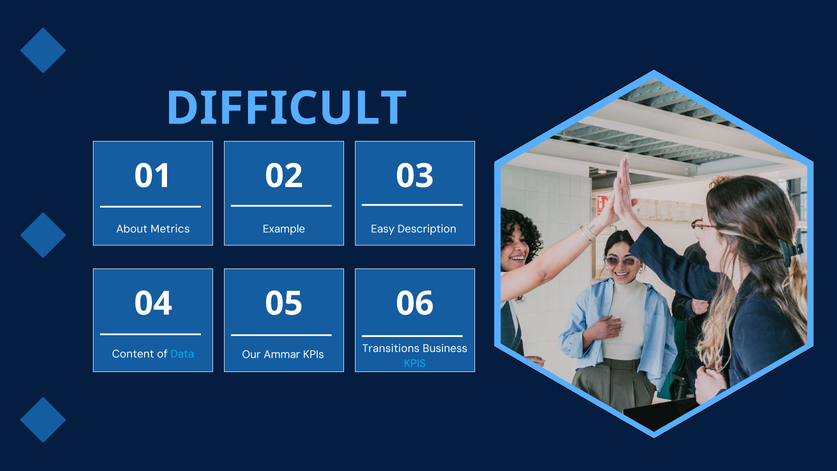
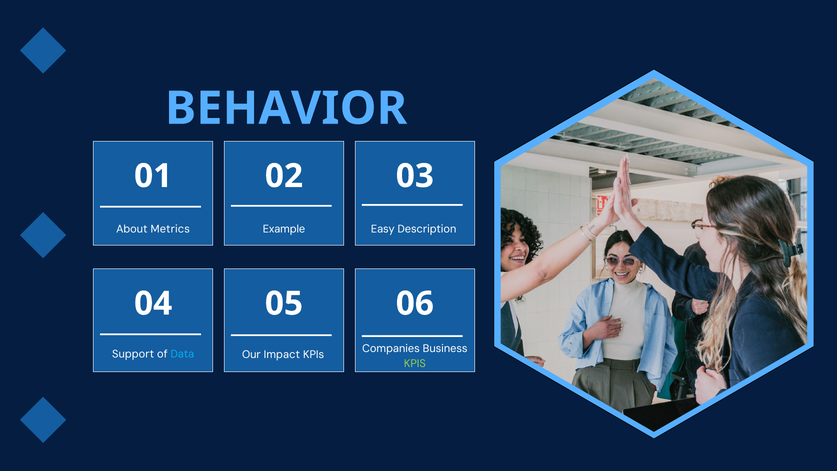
DIFFICULT: DIFFICULT -> BEHAVIOR
Transitions: Transitions -> Companies
Content: Content -> Support
Ammar: Ammar -> Impact
KPIS at (415, 364) colour: light blue -> light green
